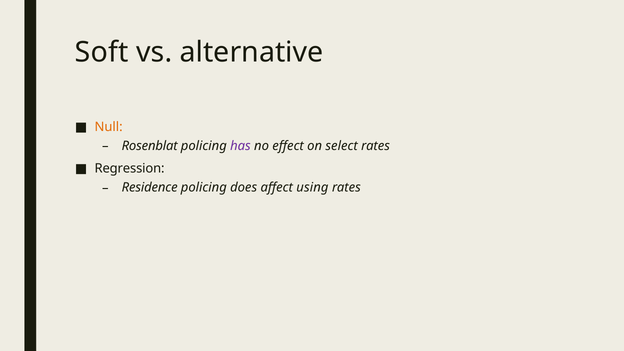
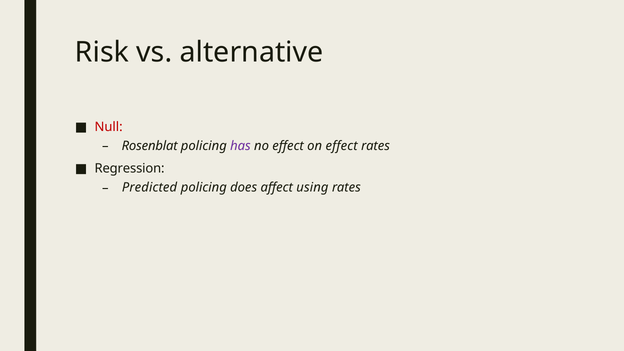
Soft: Soft -> Risk
Null colour: orange -> red
on select: select -> effect
Residence: Residence -> Predicted
